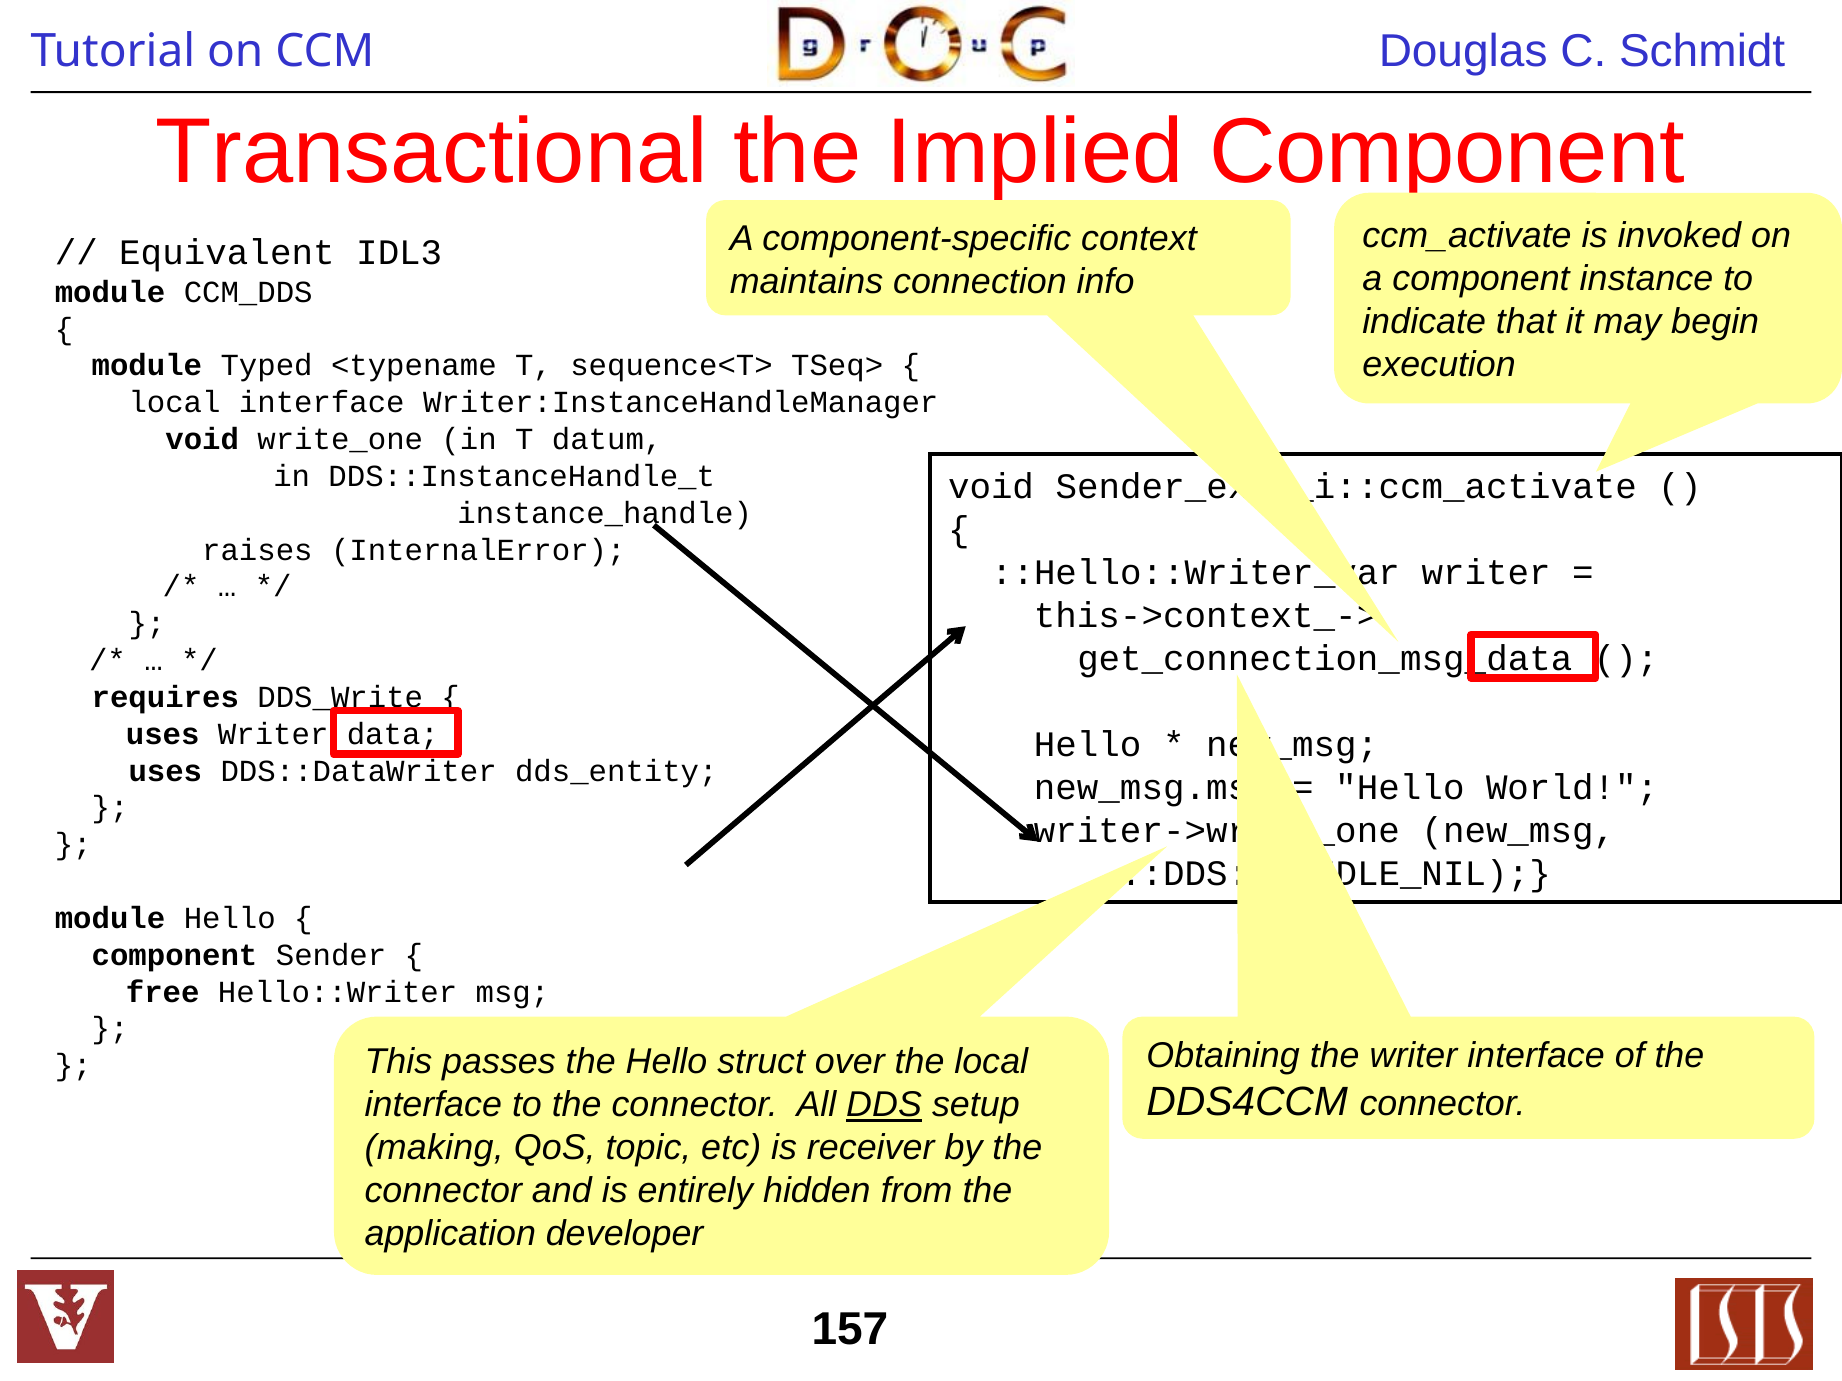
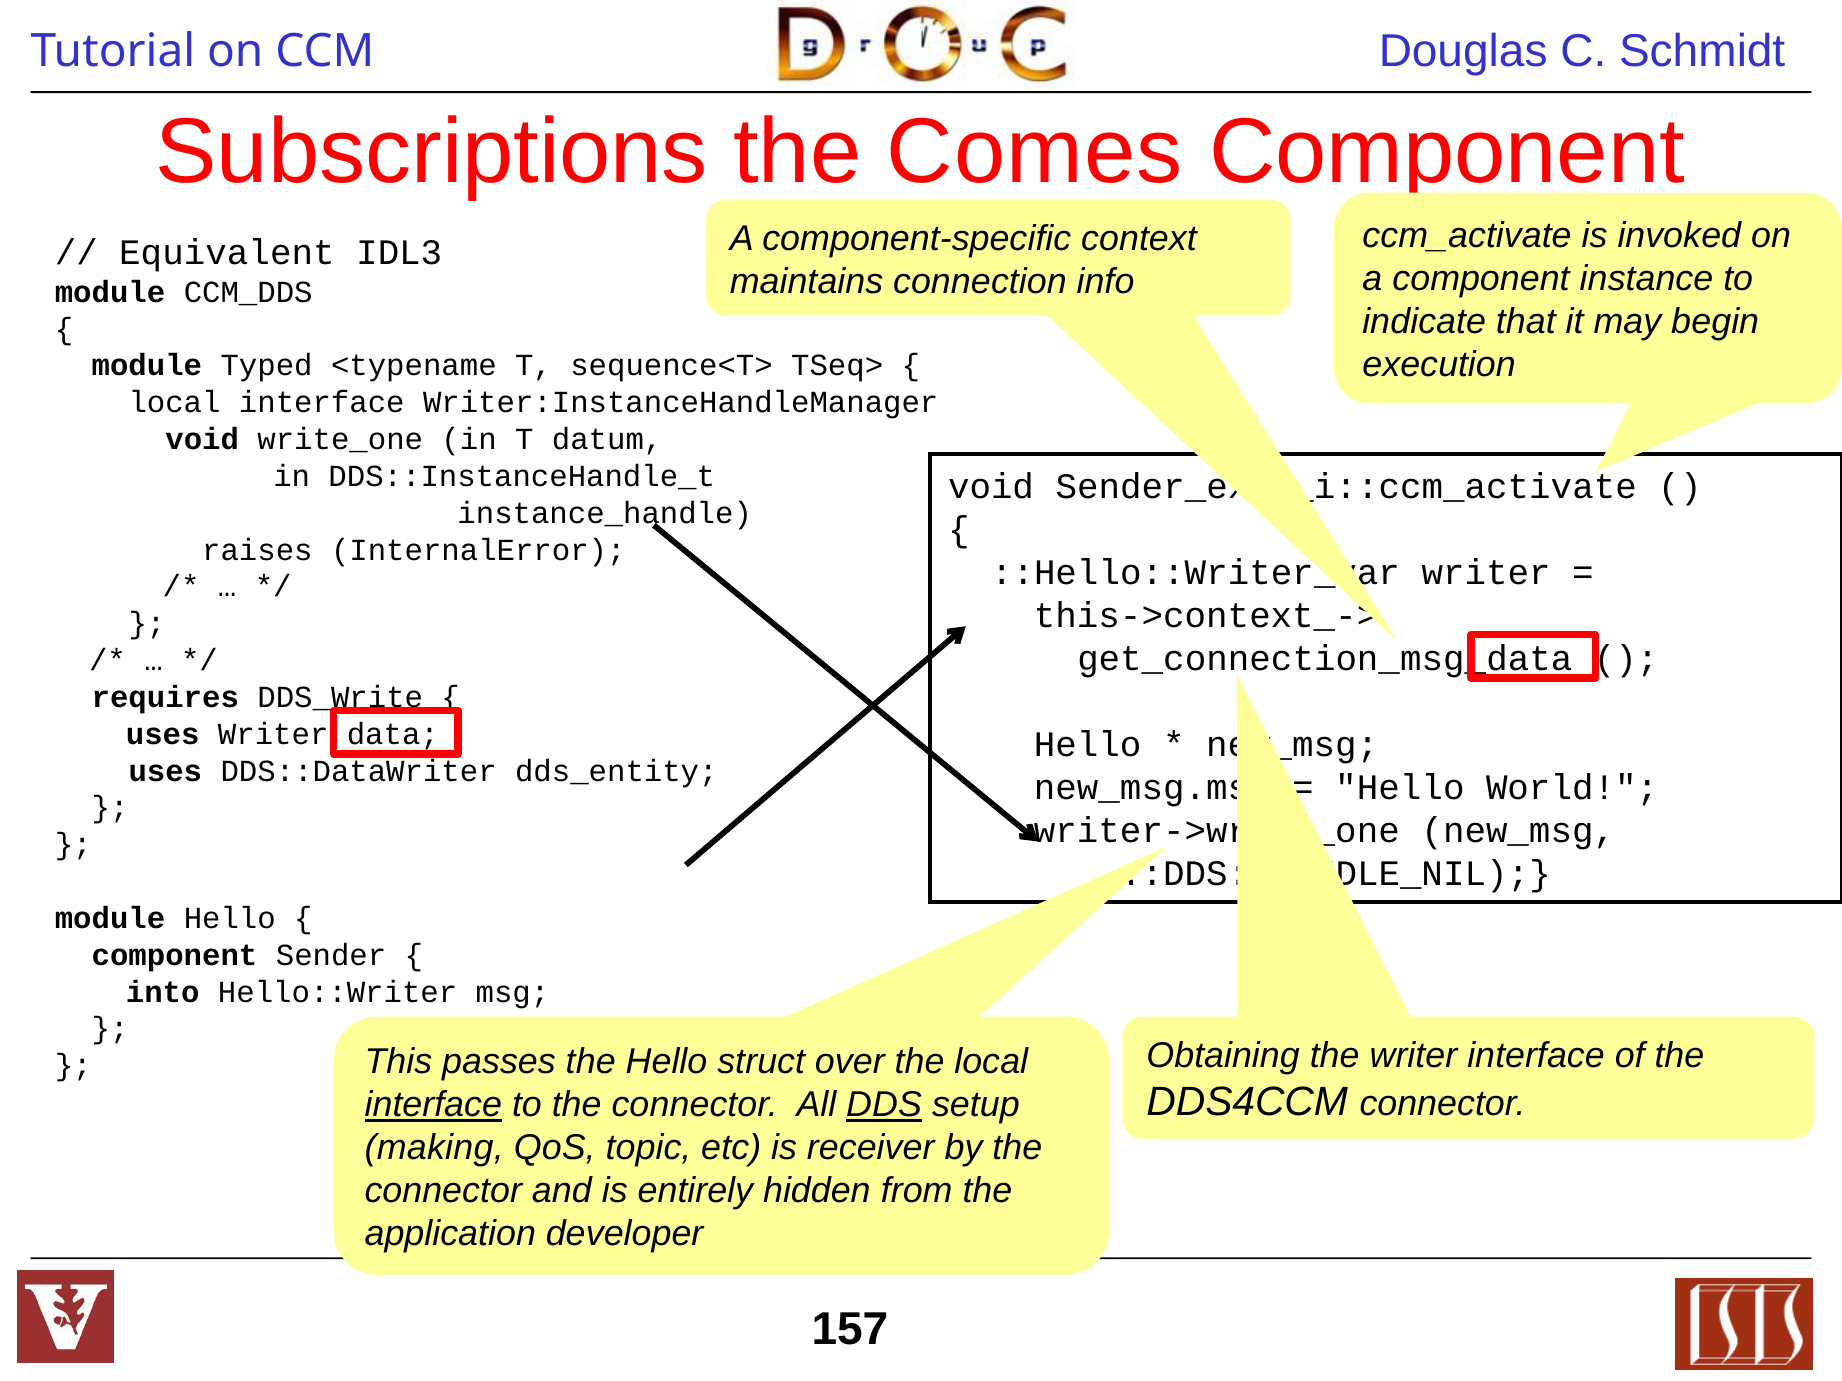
Transactional: Transactional -> Subscriptions
Implied: Implied -> Comes
free: free -> into
interface at (433, 1106) underline: none -> present
